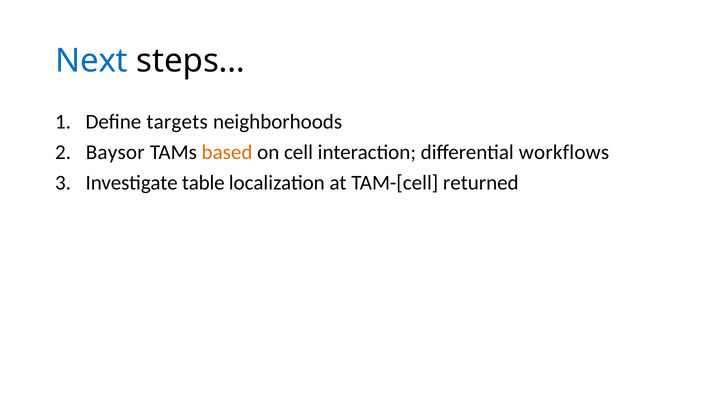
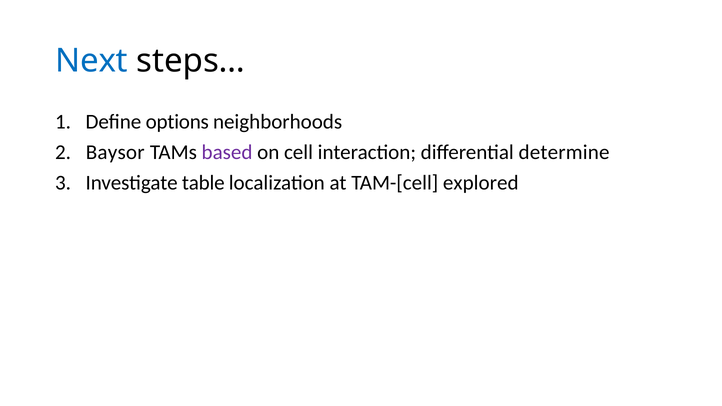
targets: targets -> options
based colour: orange -> purple
workflows: workflows -> determine
returned: returned -> explored
